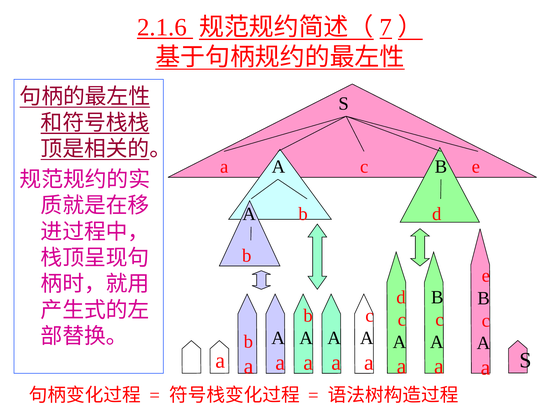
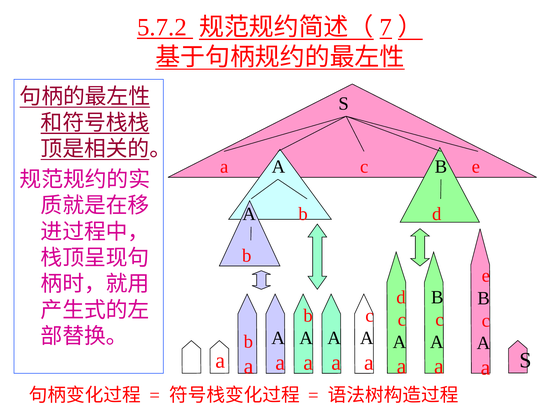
2.1.6: 2.1.6 -> 5.7.2
